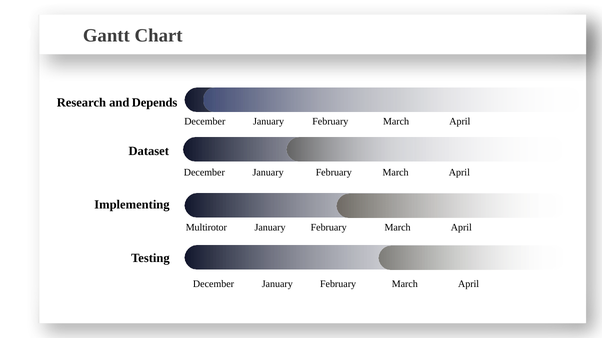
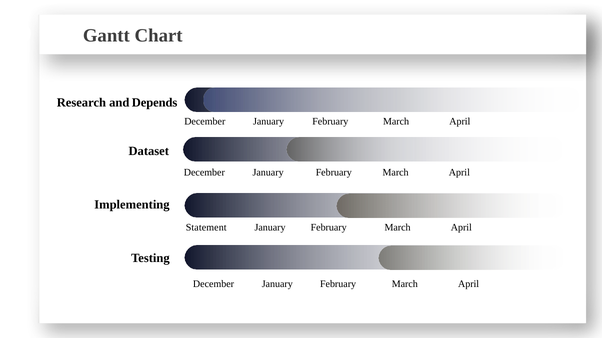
Multirotor: Multirotor -> Statement
